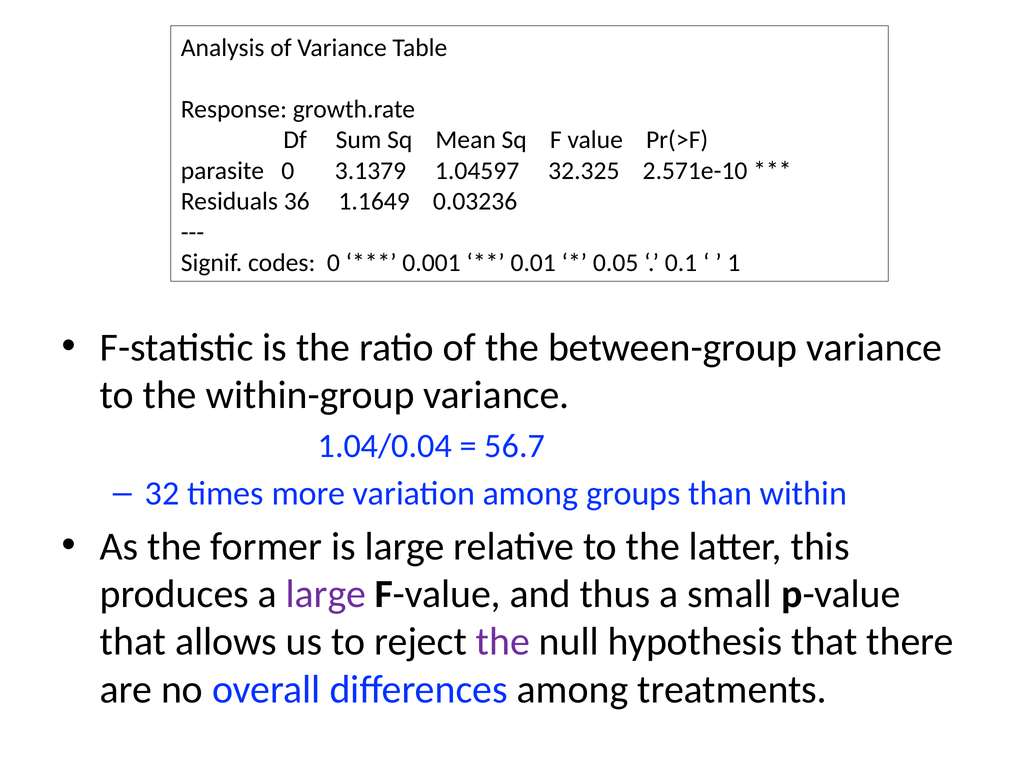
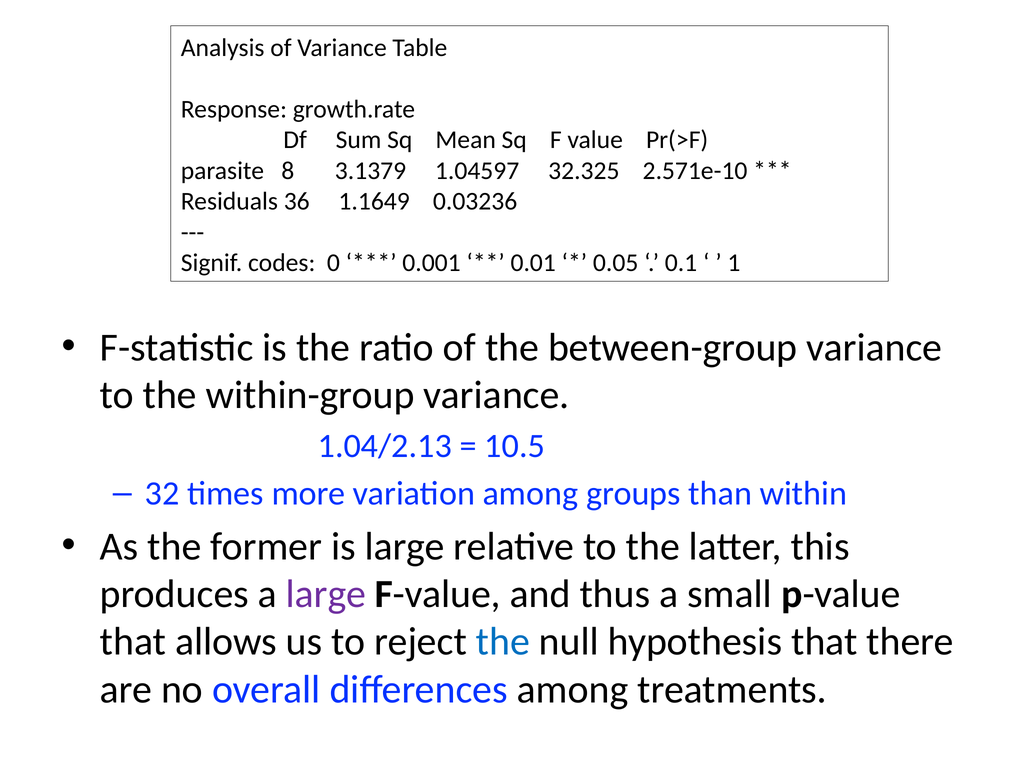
parasite 0: 0 -> 8
1.04/0.04: 1.04/0.04 -> 1.04/2.13
56.7: 56.7 -> 10.5
the at (503, 642) colour: purple -> blue
